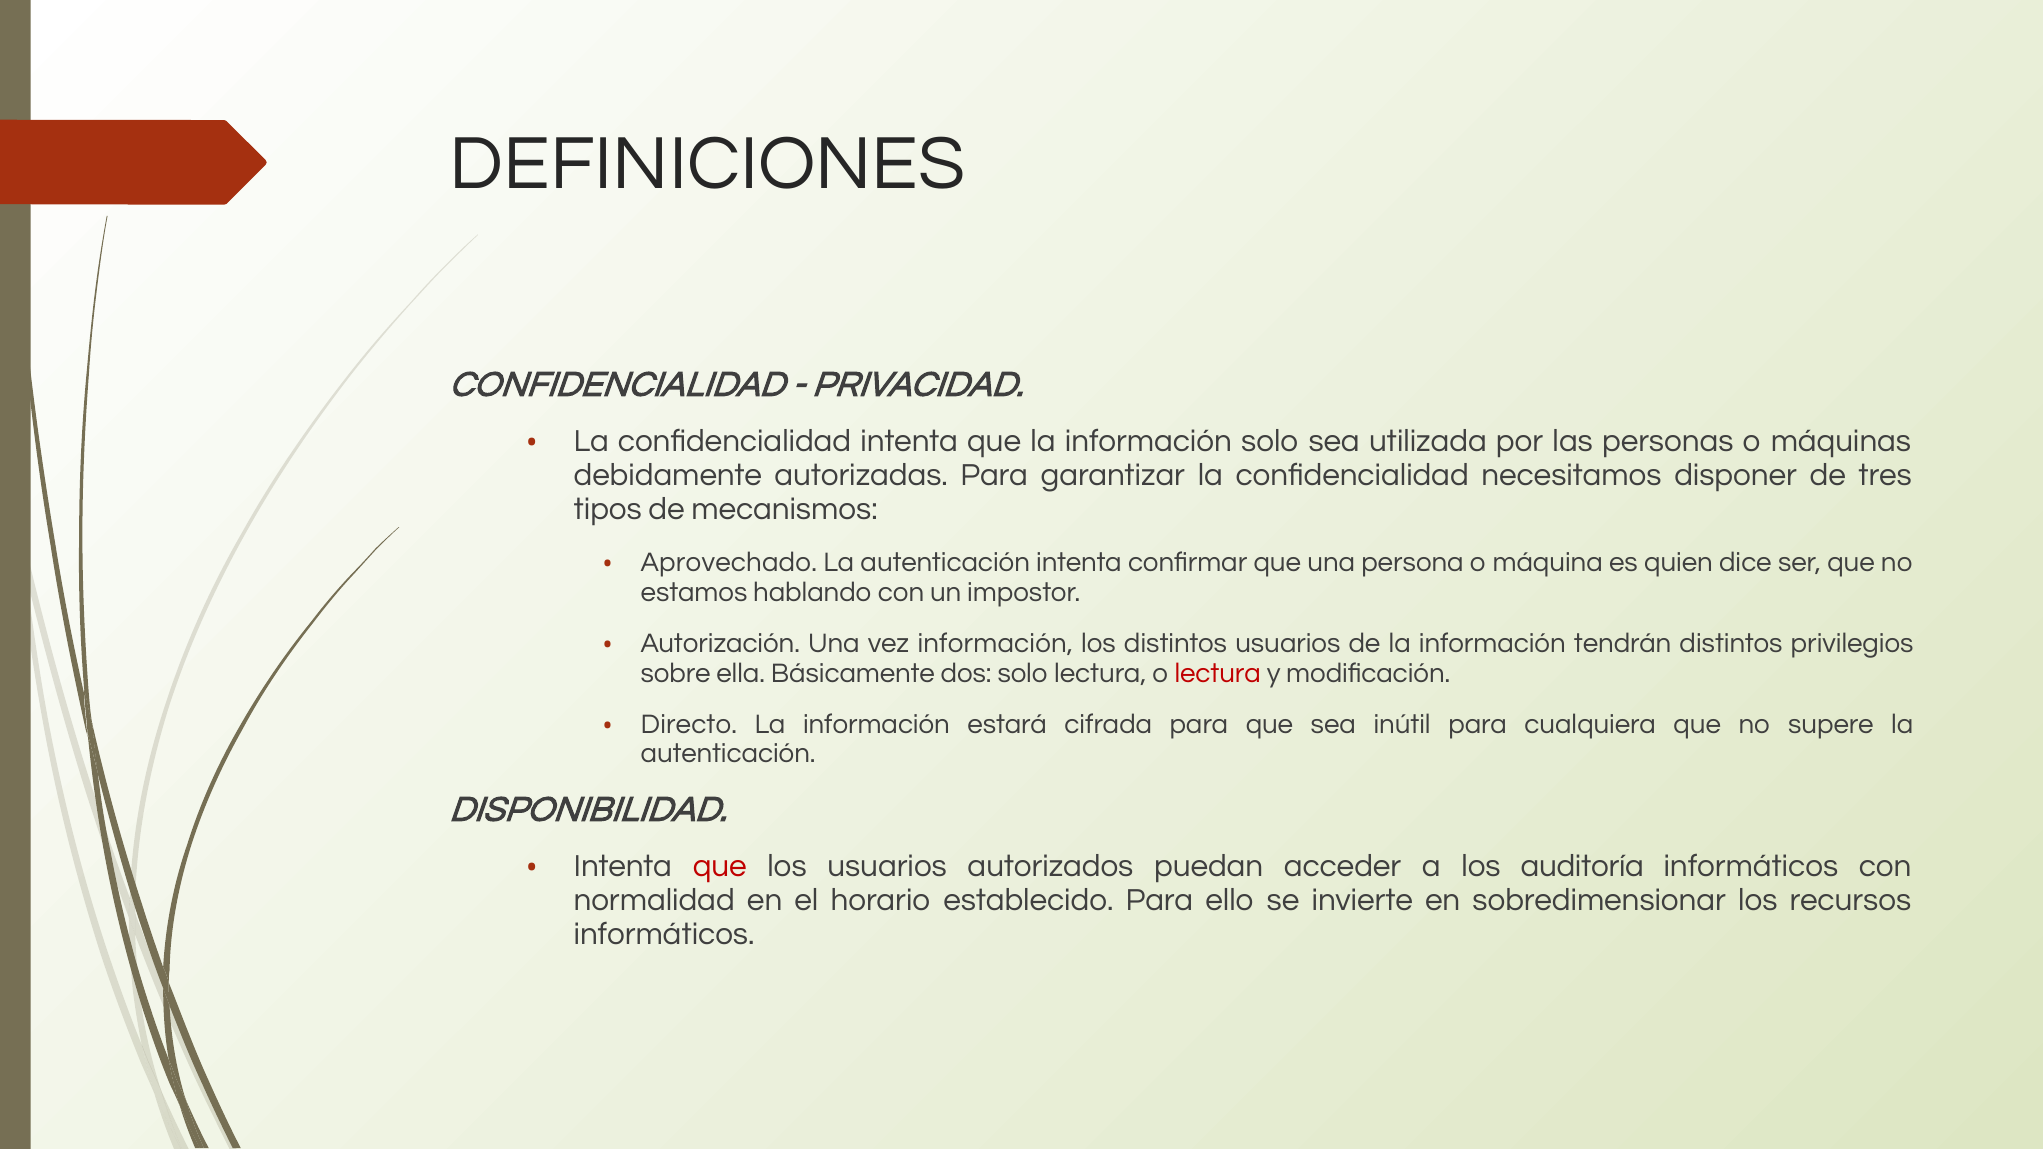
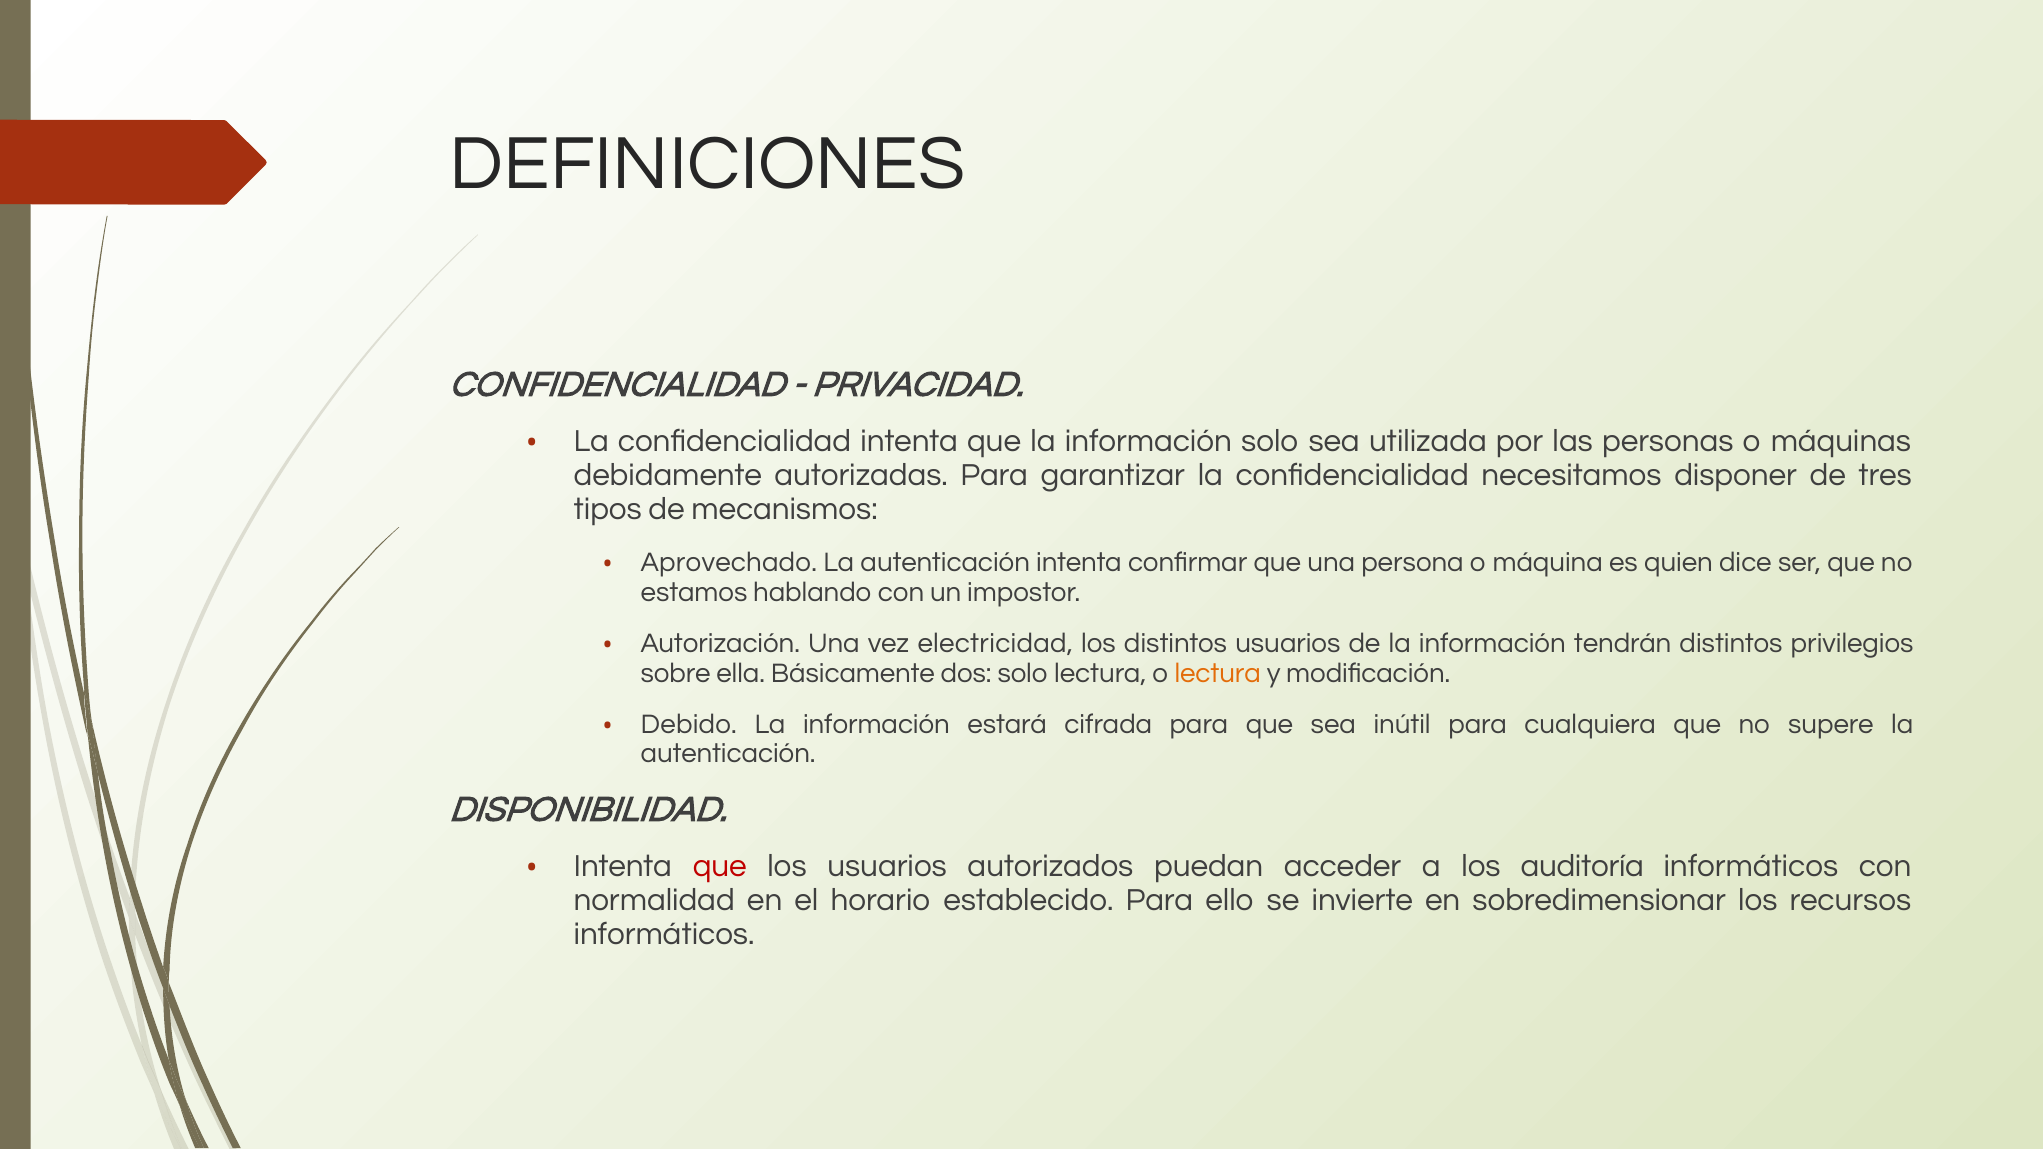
vez información: información -> electricidad
lectura at (1218, 673) colour: red -> orange
Directo: Directo -> Debido
